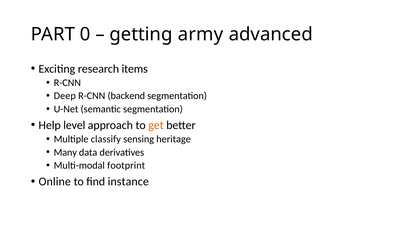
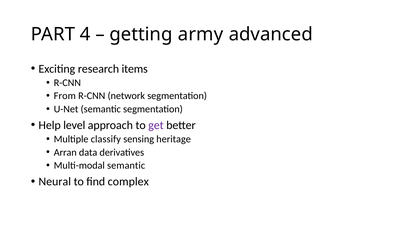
0: 0 -> 4
Deep: Deep -> From
backend: backend -> network
get colour: orange -> purple
Many: Many -> Arran
Multi-modal footprint: footprint -> semantic
Online: Online -> Neural
instance: instance -> complex
